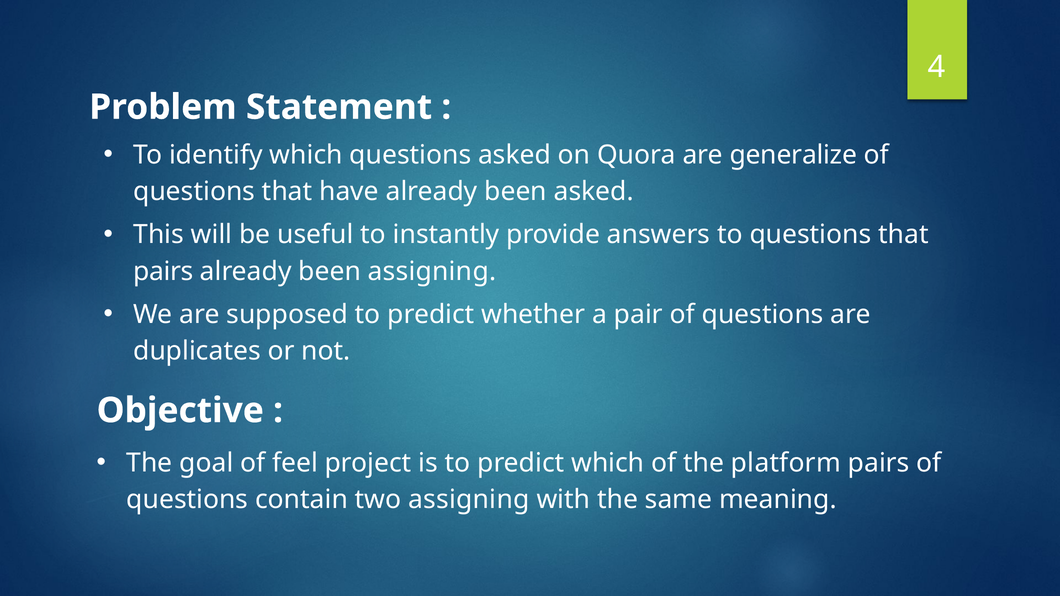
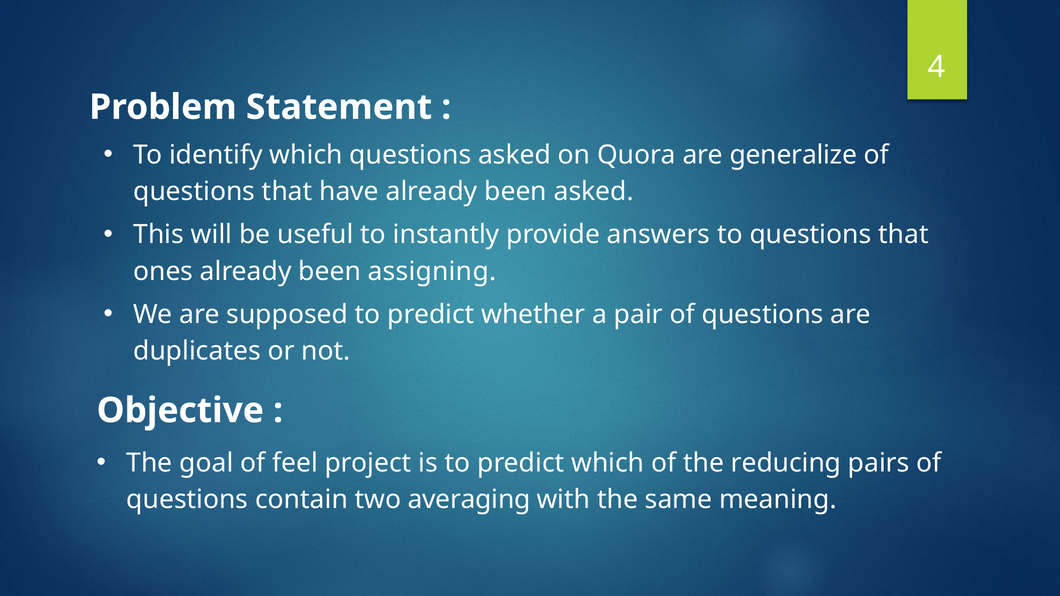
pairs at (163, 271): pairs -> ones
platform: platform -> reducing
two assigning: assigning -> averaging
